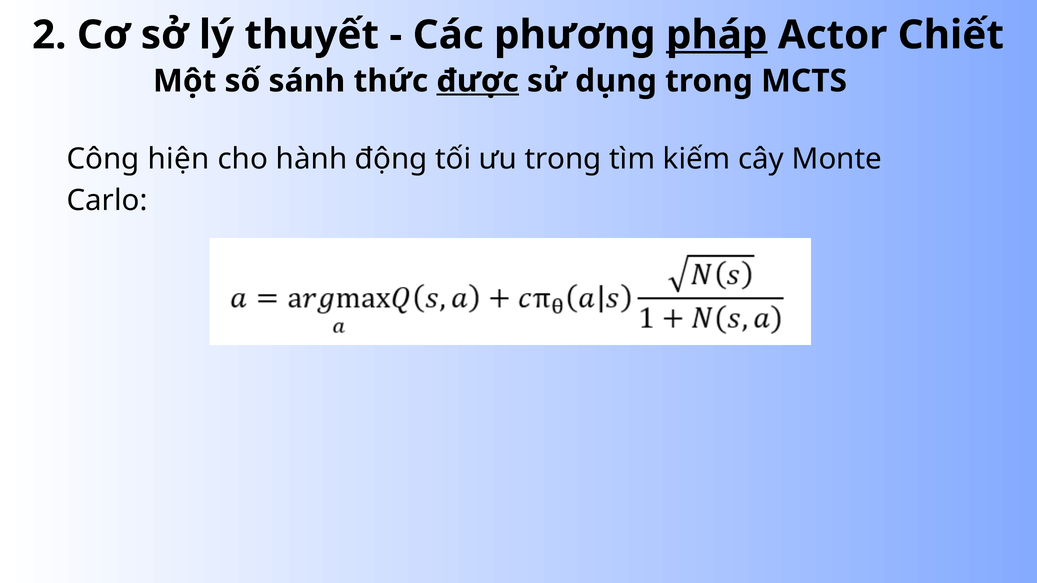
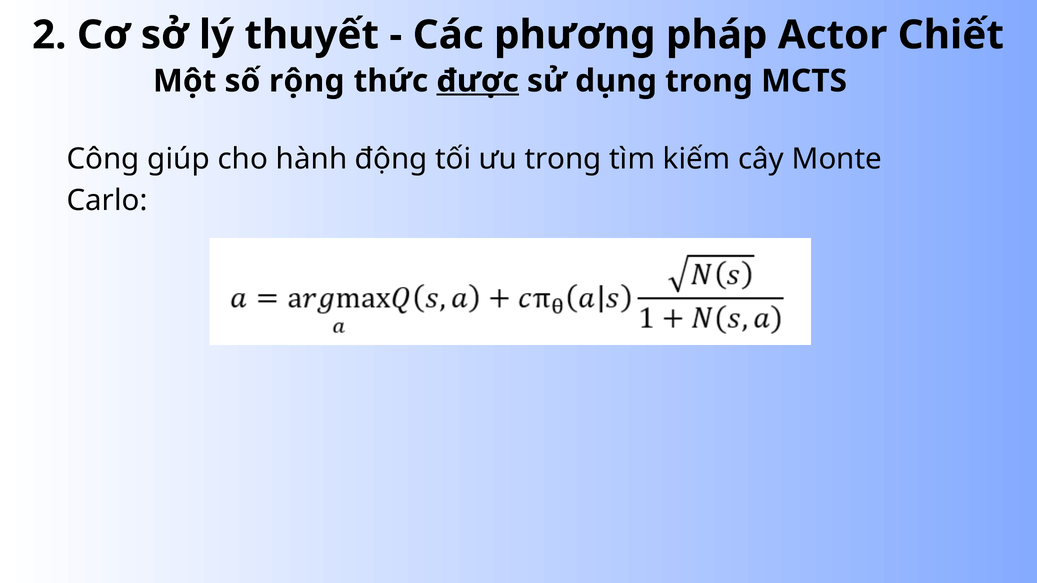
pháp underline: present -> none
sánh: sánh -> rộng
hiện: hiện -> giúp
